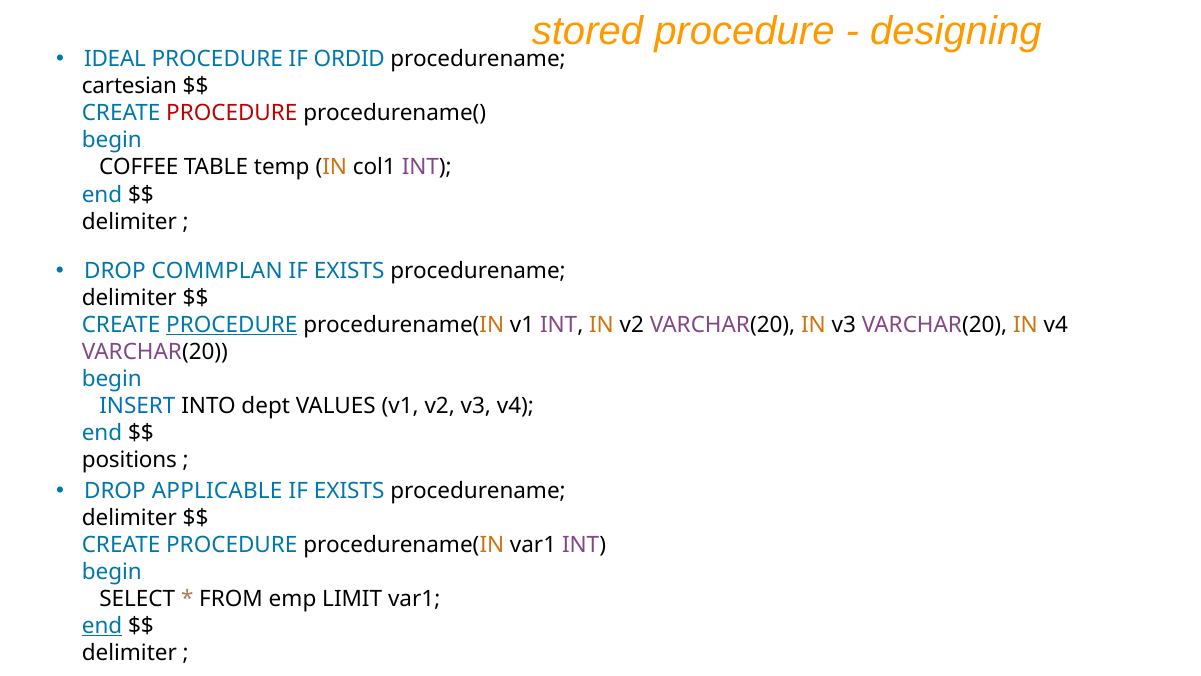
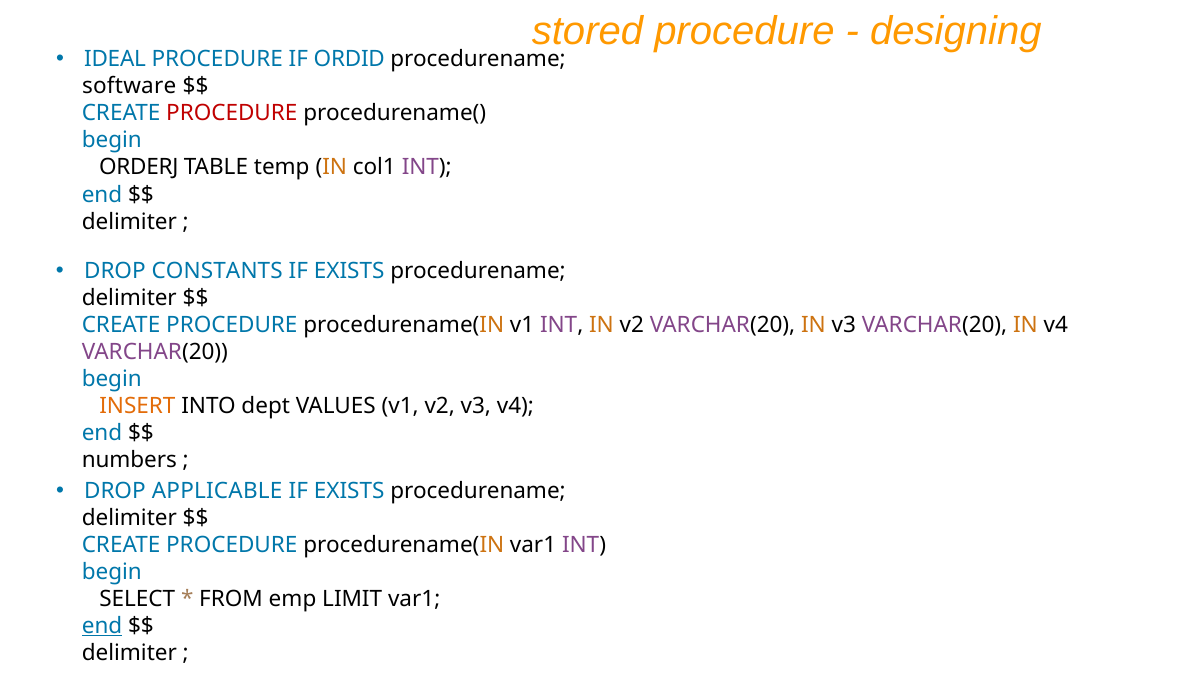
cartesian: cartesian -> software
COFFEE: COFFEE -> ORDERJ
COMMPLAN: COMMPLAN -> CONSTANTS
PROCEDURE at (232, 325) underline: present -> none
INSERT colour: blue -> orange
positions: positions -> numbers
